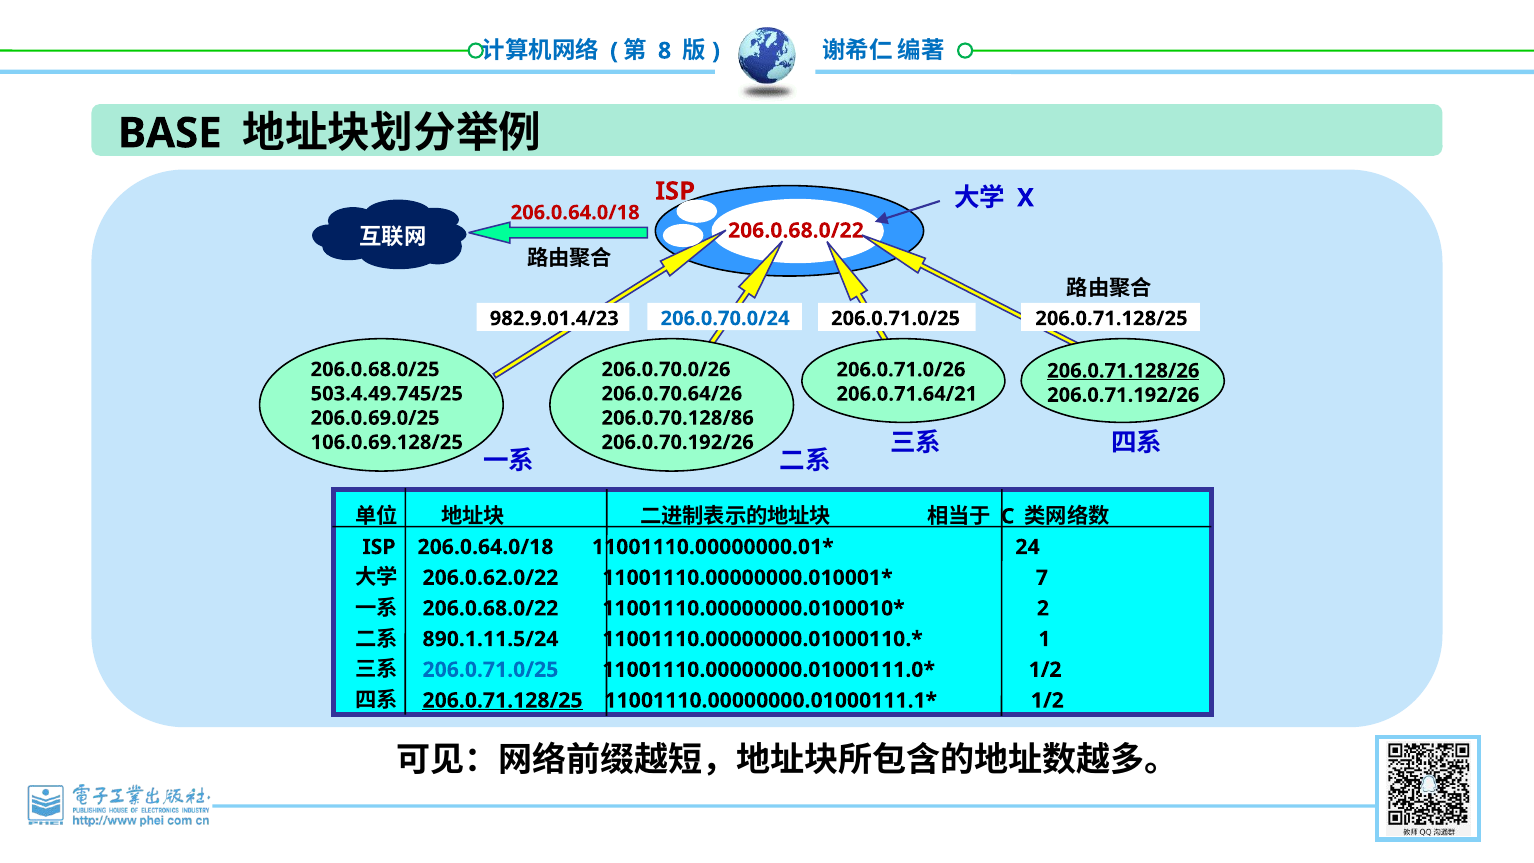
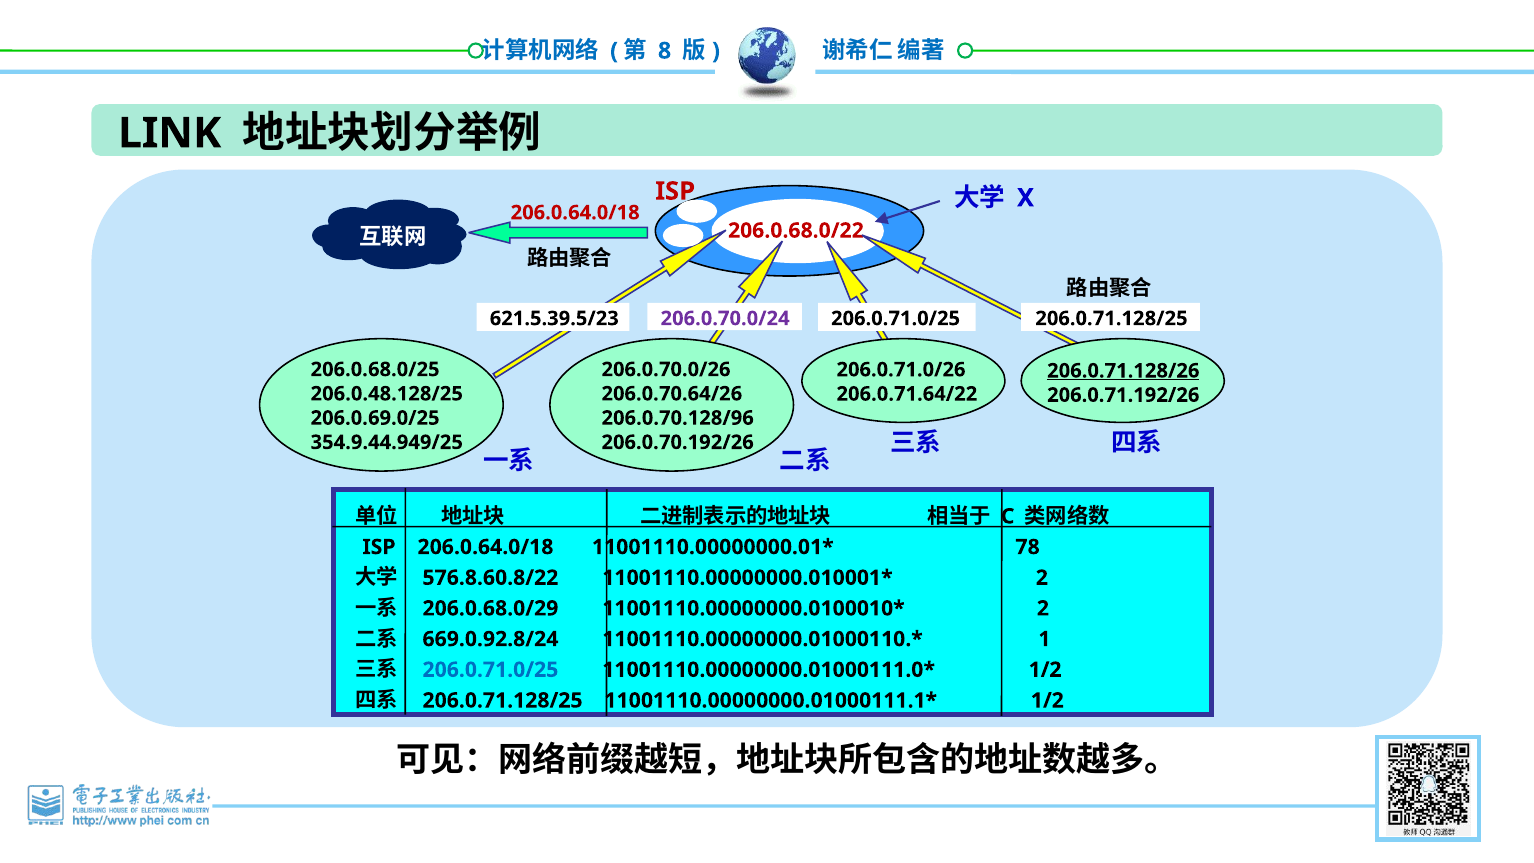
BASE: BASE -> LINK
982.9.01.4/23: 982.9.01.4/23 -> 621.5.39.5/23
206.0.70.0/24 colour: blue -> purple
503.4.49.745/25: 503.4.49.745/25 -> 206.0.48.128/25
206.0.71.64/21: 206.0.71.64/21 -> 206.0.71.64/22
206.0.70.128/86: 206.0.70.128/86 -> 206.0.70.128/96
106.0.69.128/25: 106.0.69.128/25 -> 354.9.44.949/25
24: 24 -> 78
206.0.62.0/22: 206.0.62.0/22 -> 576.8.60.8/22
7 at (1042, 578): 7 -> 2
206.0.68.0/22 at (490, 608): 206.0.68.0/22 -> 206.0.68.0/29
890.1.11.5/24: 890.1.11.5/24 -> 669.0.92.8/24
206.0.71.128/25 at (503, 700) underline: present -> none
